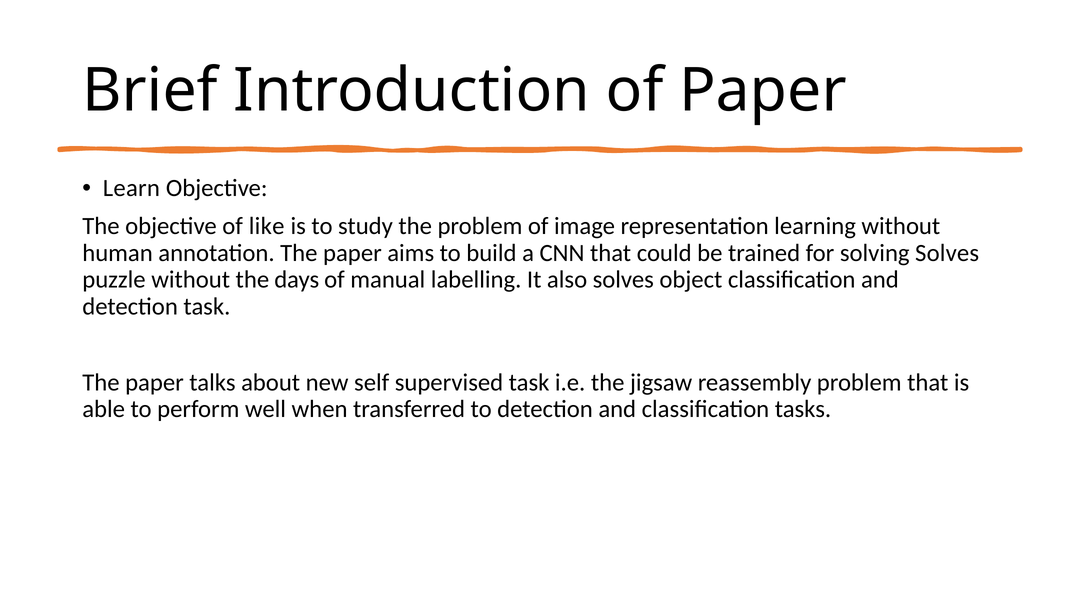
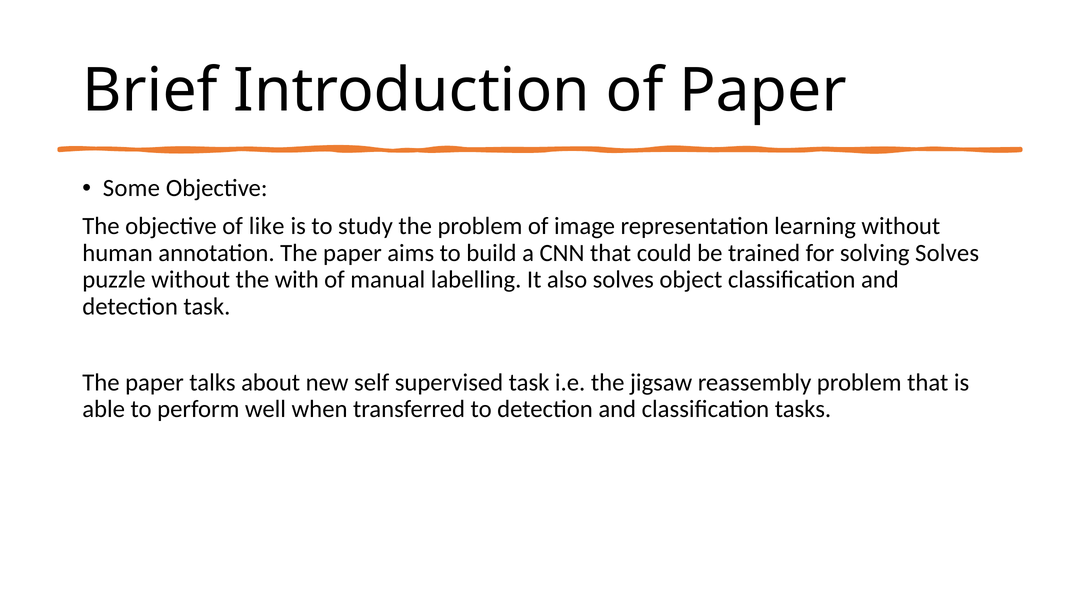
Learn: Learn -> Some
days: days -> with
